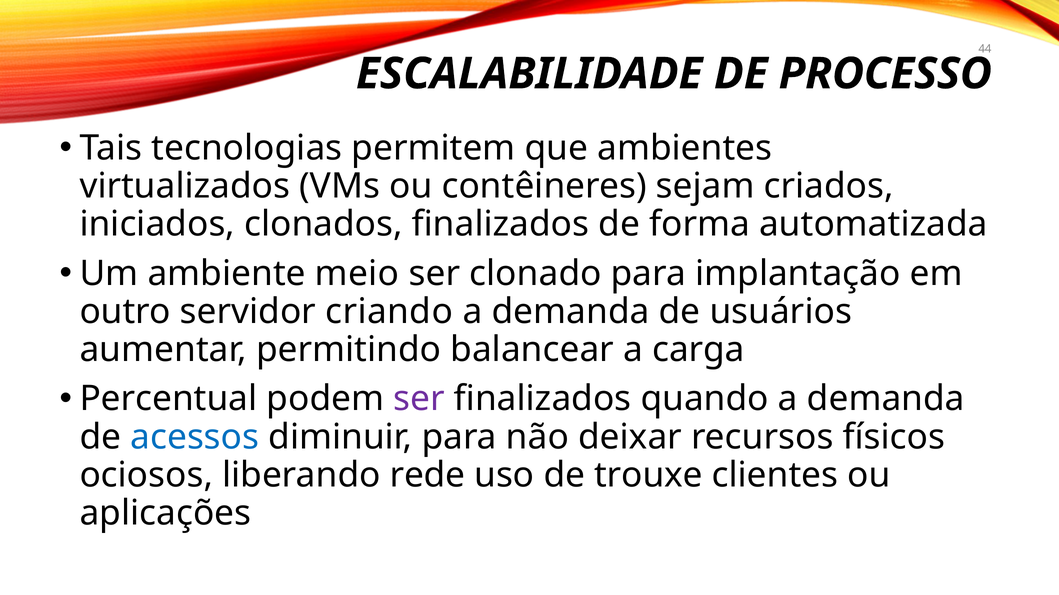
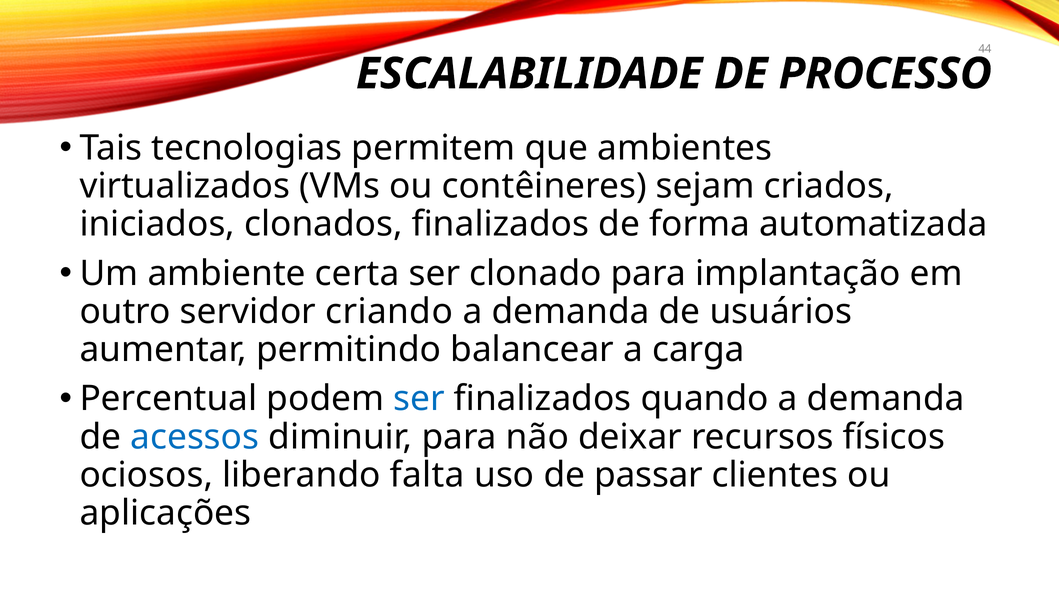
meio: meio -> certa
ser at (419, 399) colour: purple -> blue
rede: rede -> falta
trouxe: trouxe -> passar
